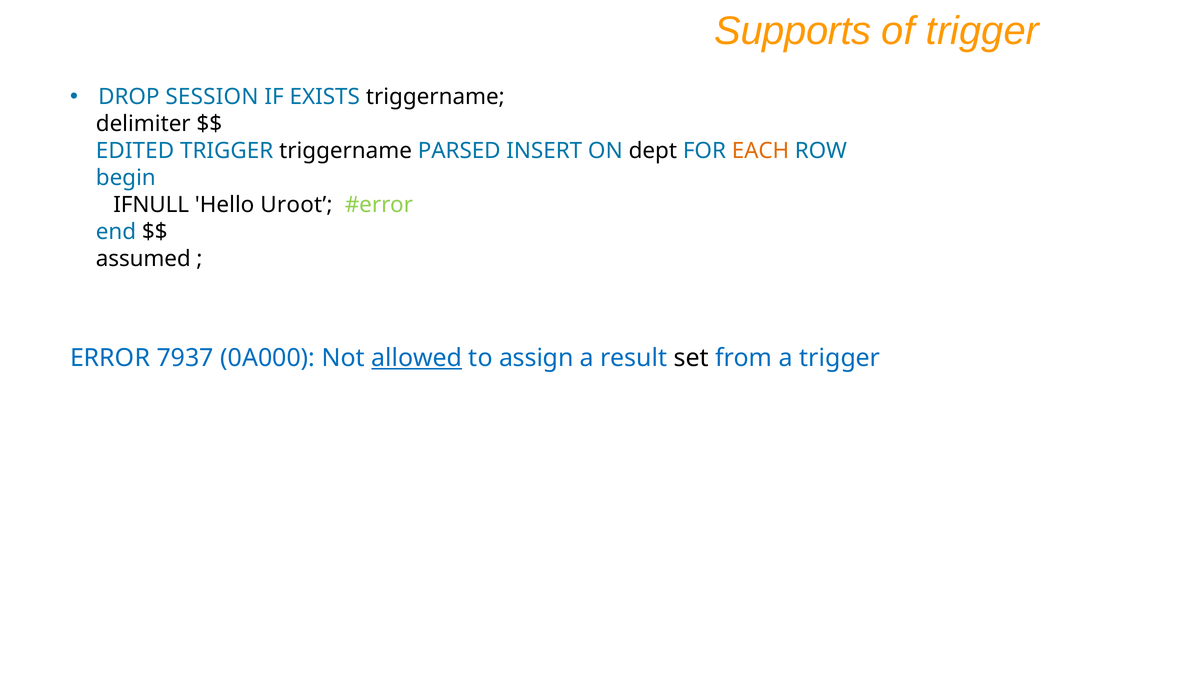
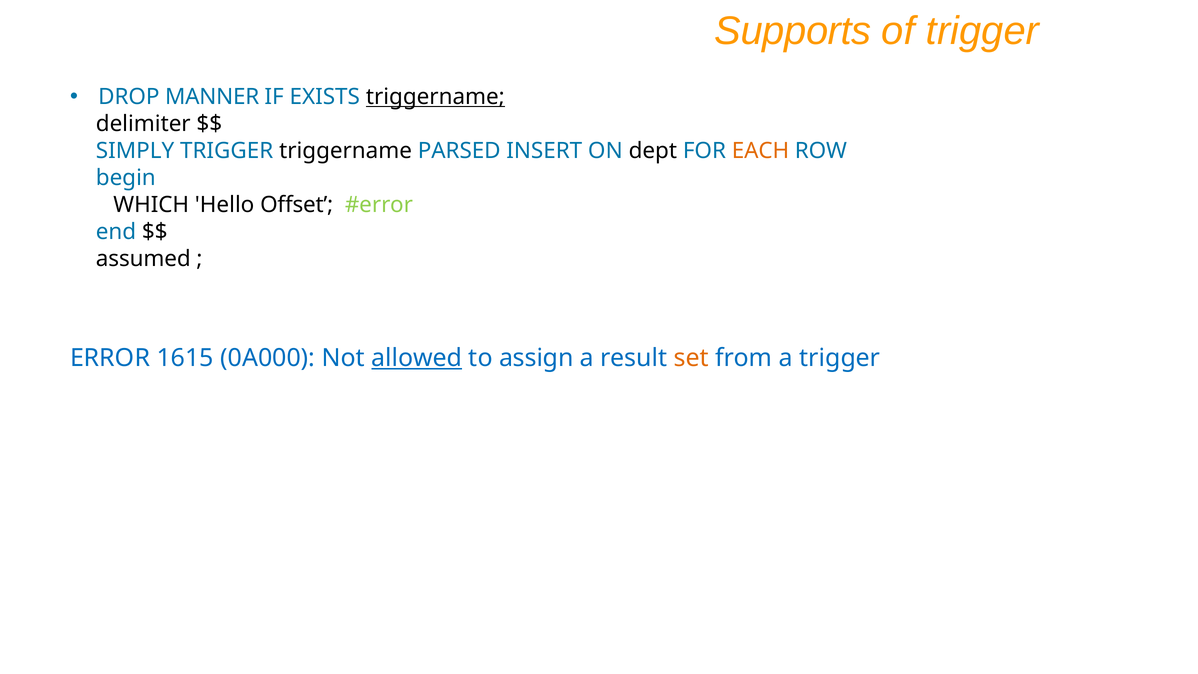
SESSION: SESSION -> MANNER
triggername at (435, 97) underline: none -> present
EDITED: EDITED -> SIMPLY
IFNULL: IFNULL -> WHICH
Uroot: Uroot -> Offset
7937: 7937 -> 1615
set colour: black -> orange
